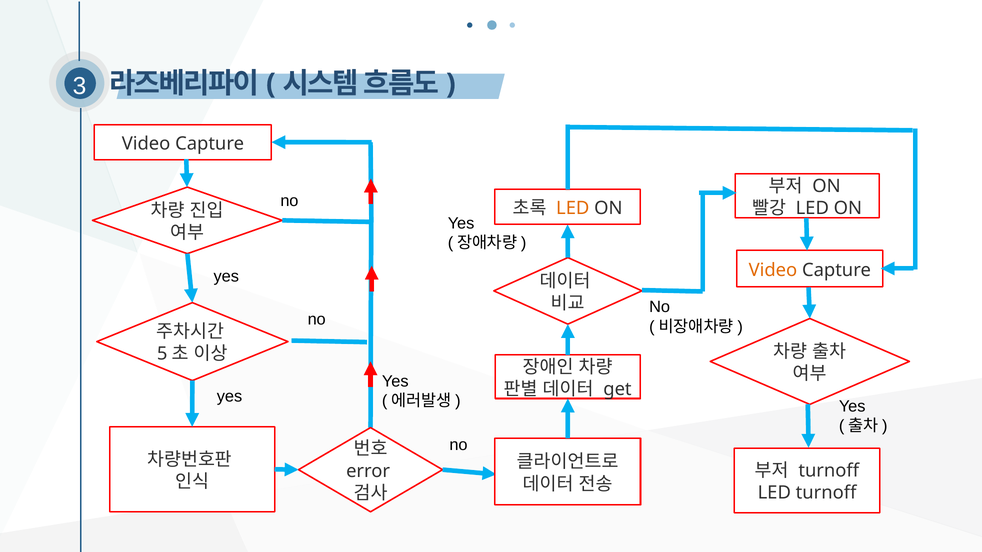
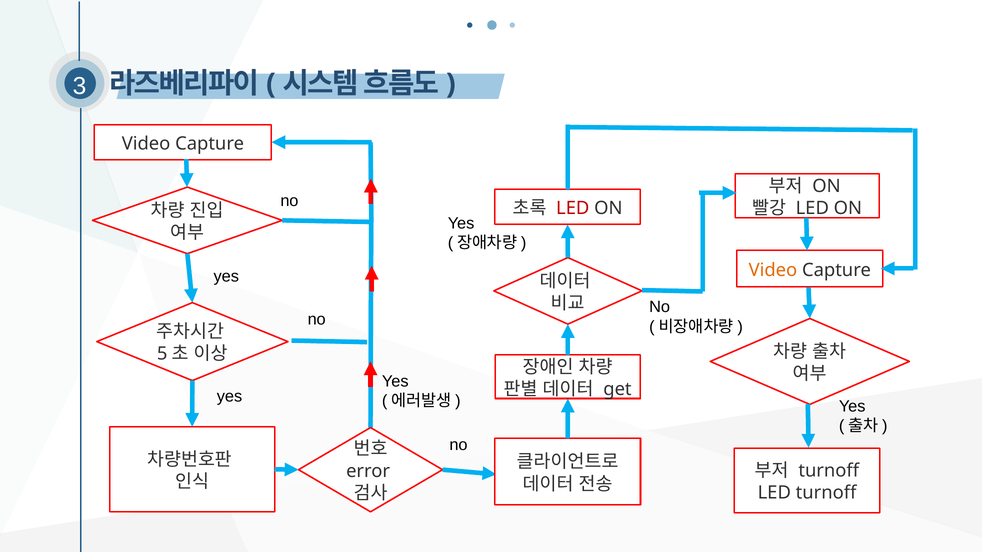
LED at (573, 208) colour: orange -> red
